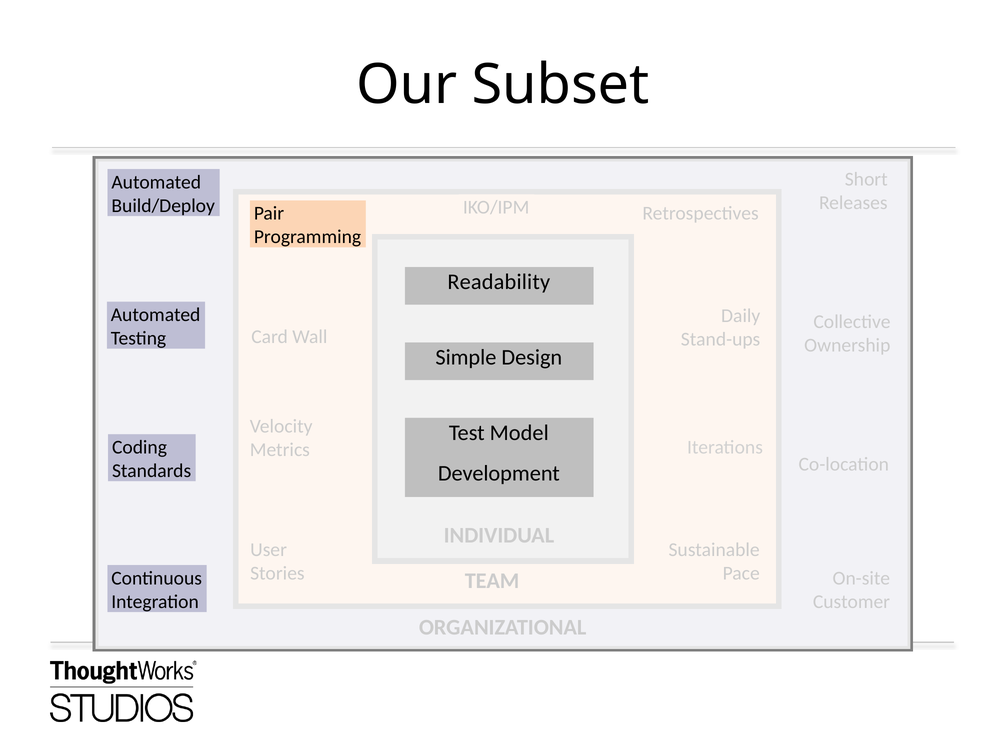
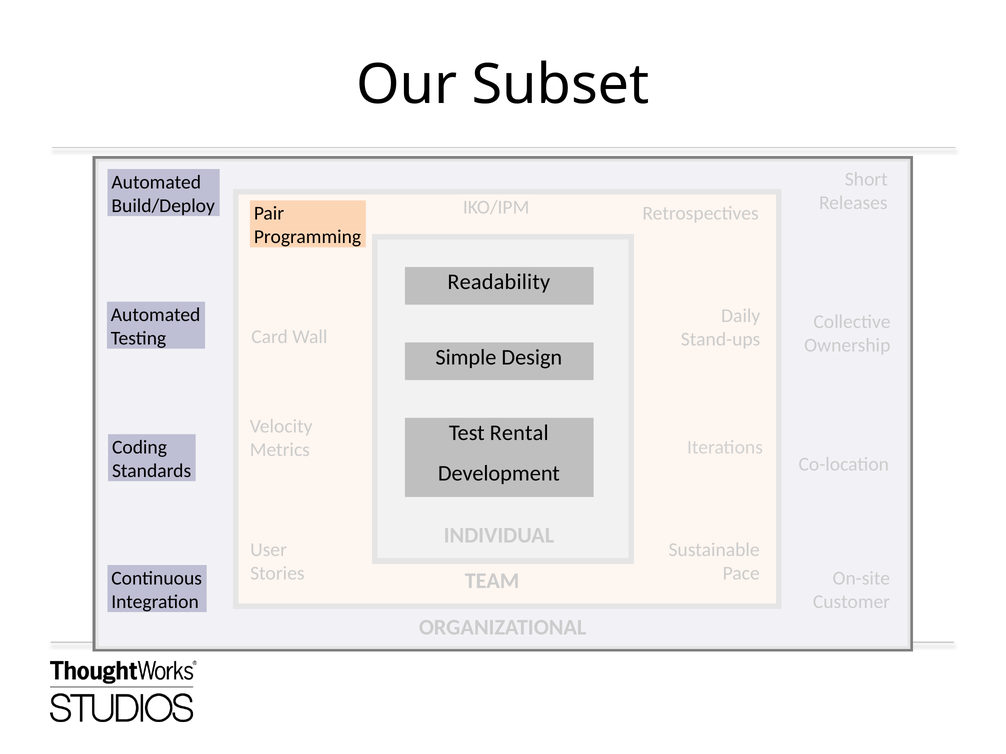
Model: Model -> Rental
